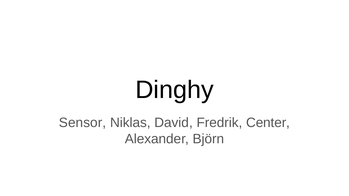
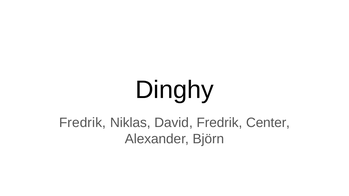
Sensor at (83, 123): Sensor -> Fredrik
